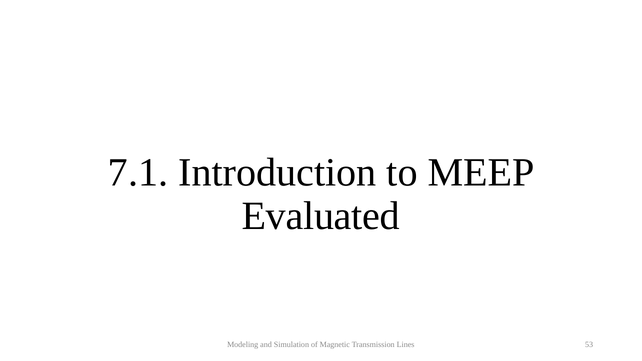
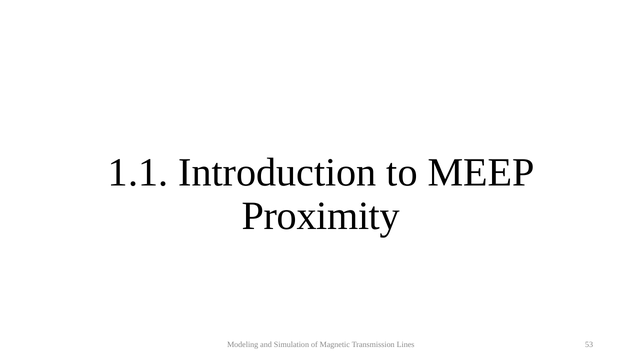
7.1: 7.1 -> 1.1
Evaluated: Evaluated -> Proximity
